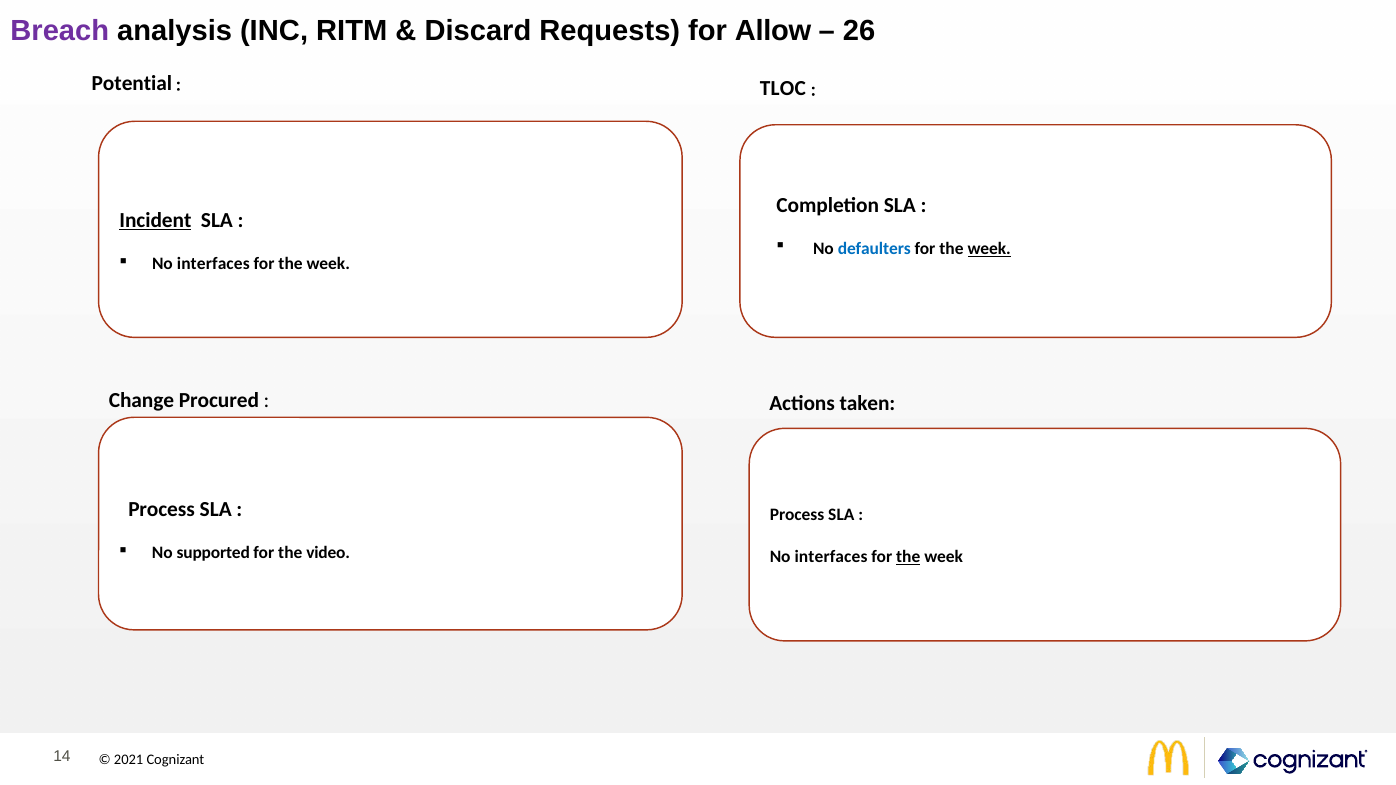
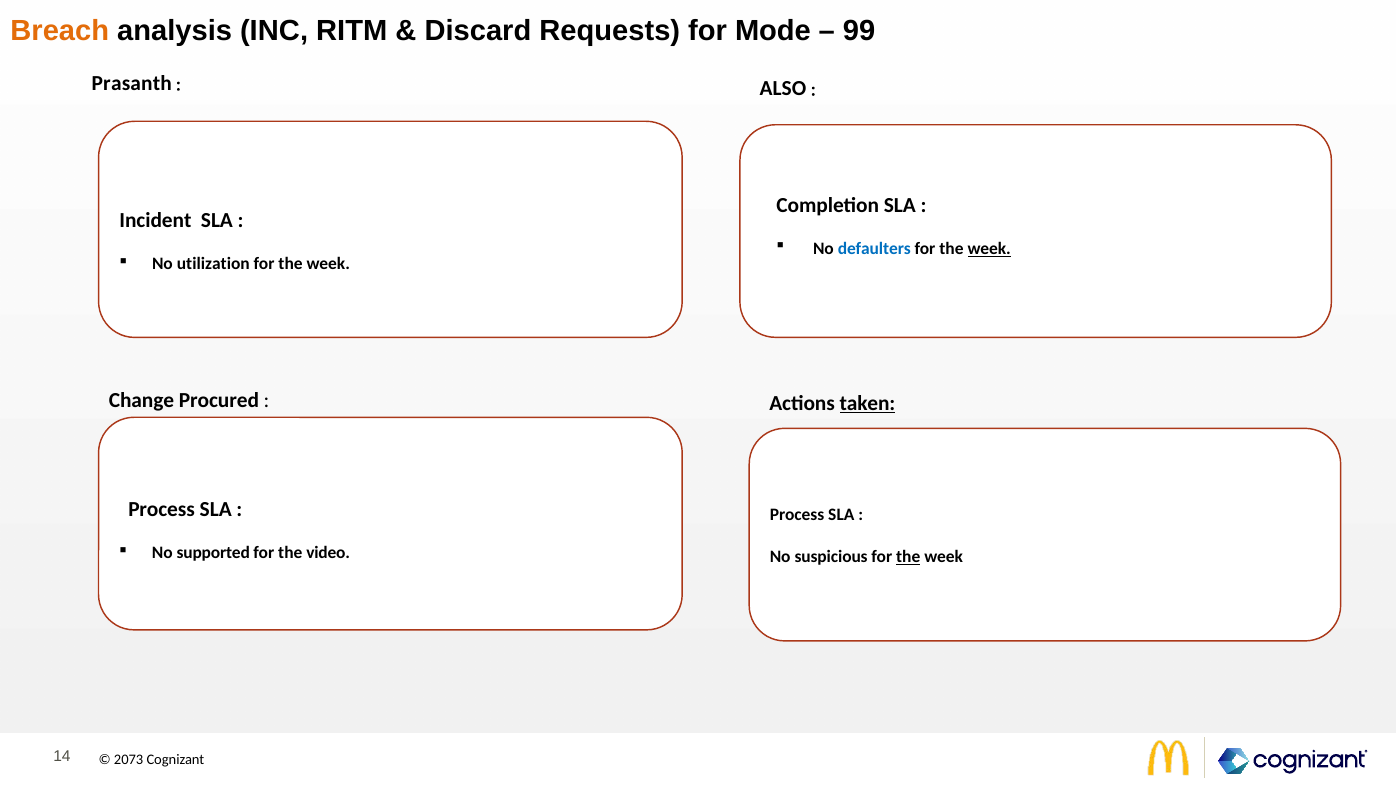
Breach colour: purple -> orange
Allow: Allow -> Mode
26: 26 -> 99
Potential: Potential -> Prasanth
TLOC: TLOC -> ALSO
Incident underline: present -> none
interfaces at (213, 264): interfaces -> utilization
taken underline: none -> present
interfaces at (831, 557): interfaces -> suspicious
2021: 2021 -> 2073
